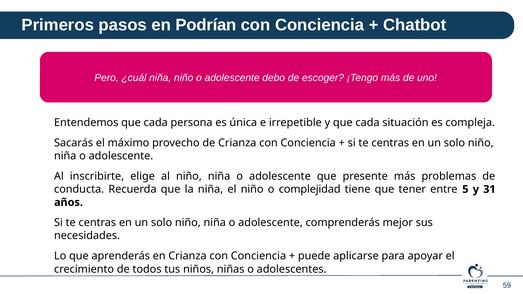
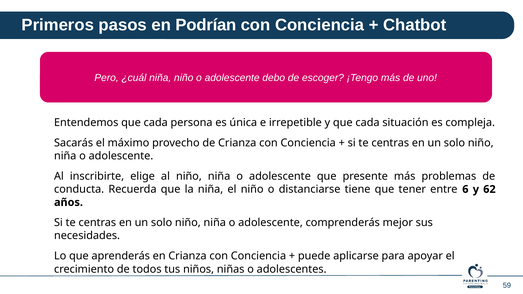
complejidad: complejidad -> distanciarse
5: 5 -> 6
31: 31 -> 62
